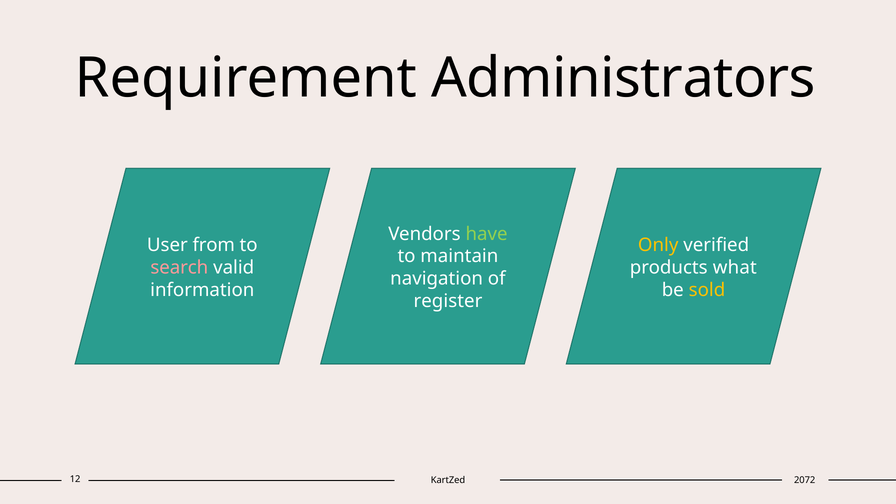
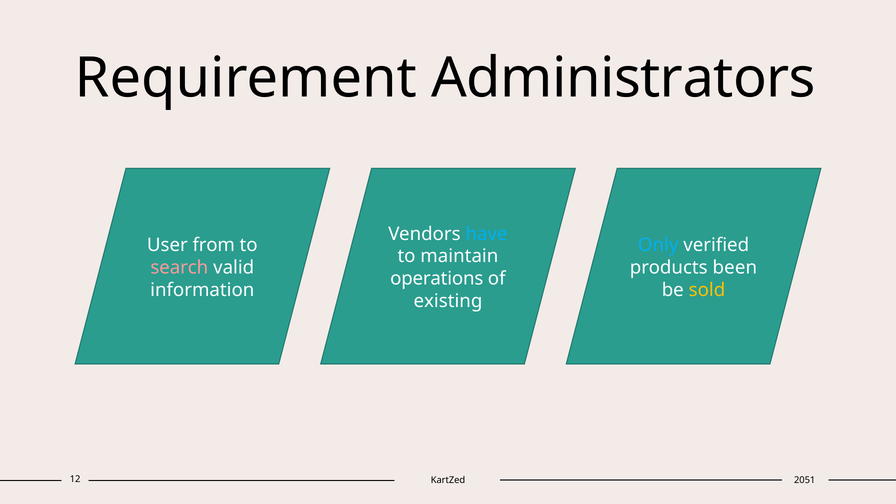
have colour: light green -> light blue
Only colour: yellow -> light blue
what: what -> been
navigation: navigation -> operations
register: register -> existing
2072: 2072 -> 2051
